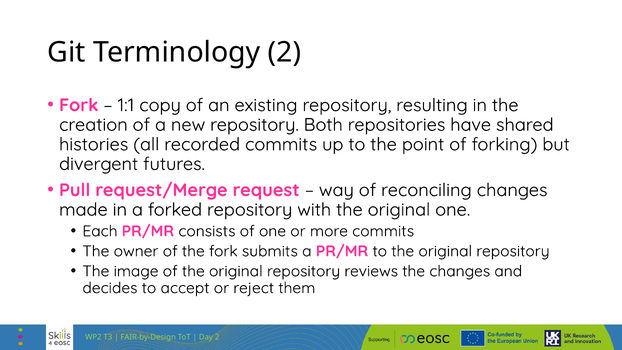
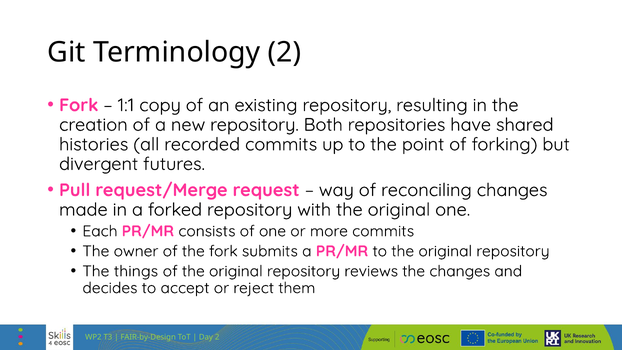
image: image -> things
